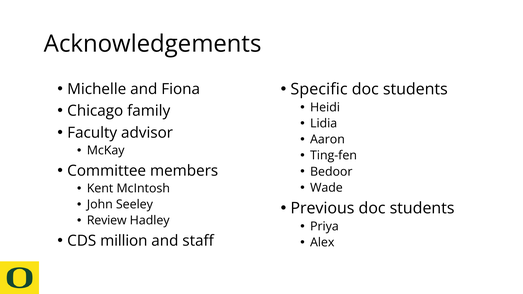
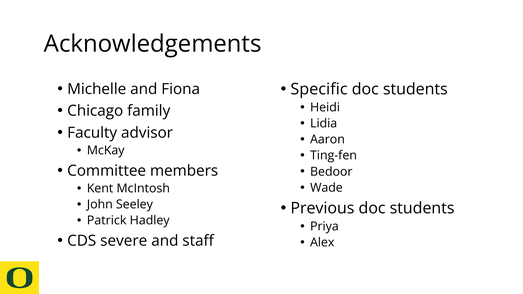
Review: Review -> Patrick
million: million -> severe
